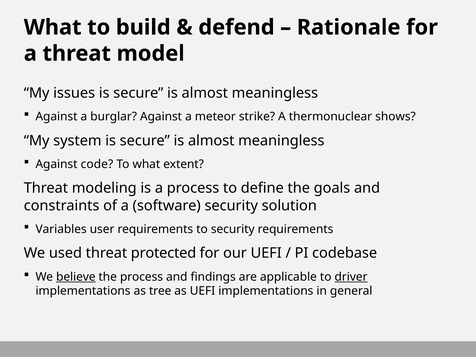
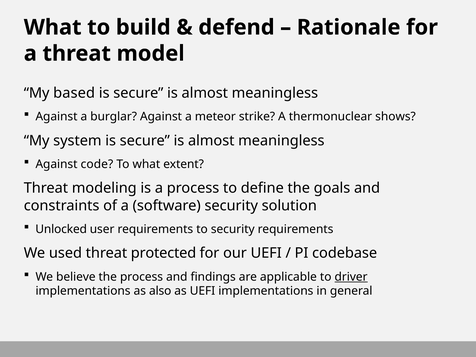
issues: issues -> based
Variables: Variables -> Unlocked
believe underline: present -> none
tree: tree -> also
